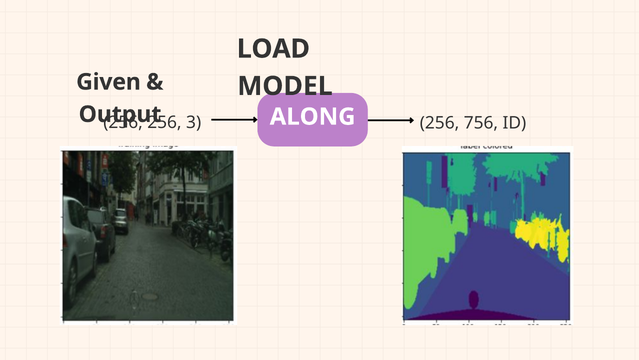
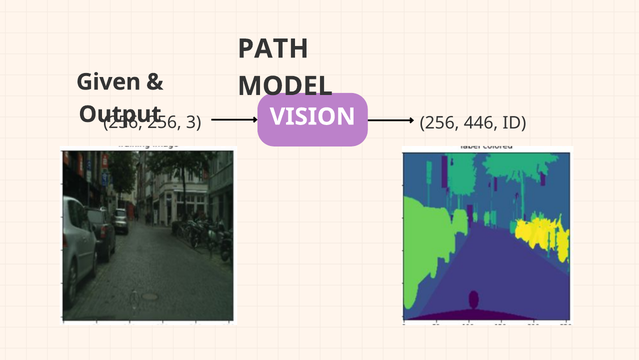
LOAD: LOAD -> PATH
ALONG: ALONG -> VISION
756: 756 -> 446
